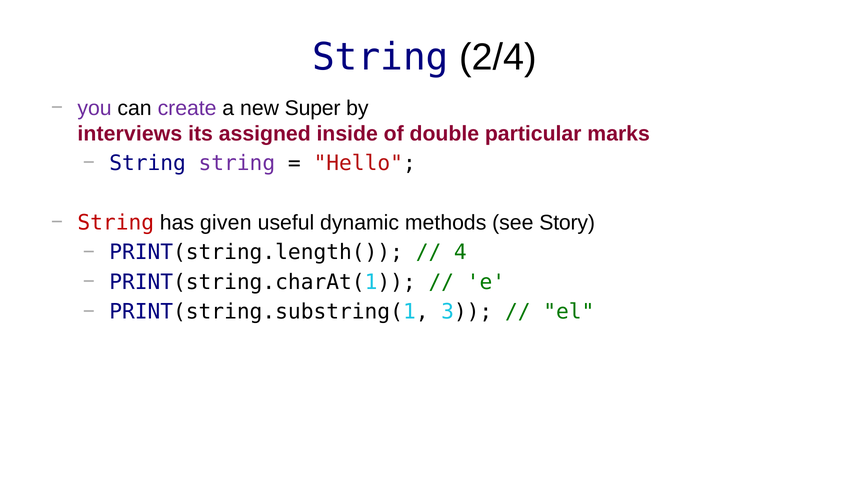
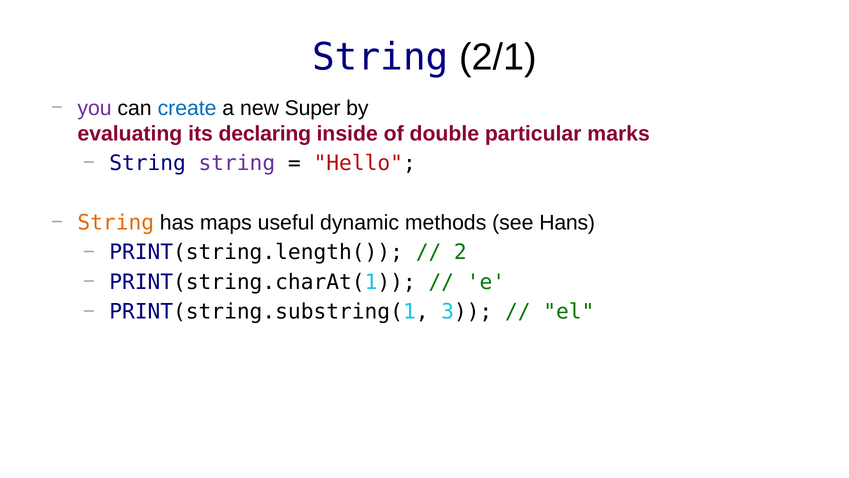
2/4: 2/4 -> 2/1
create colour: purple -> blue
interviews: interviews -> evaluating
assigned: assigned -> declaring
String at (116, 223) colour: red -> orange
given: given -> maps
Story: Story -> Hans
4: 4 -> 2
